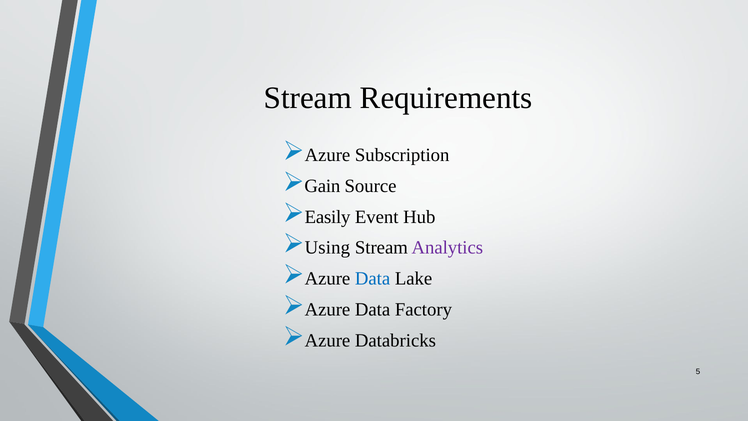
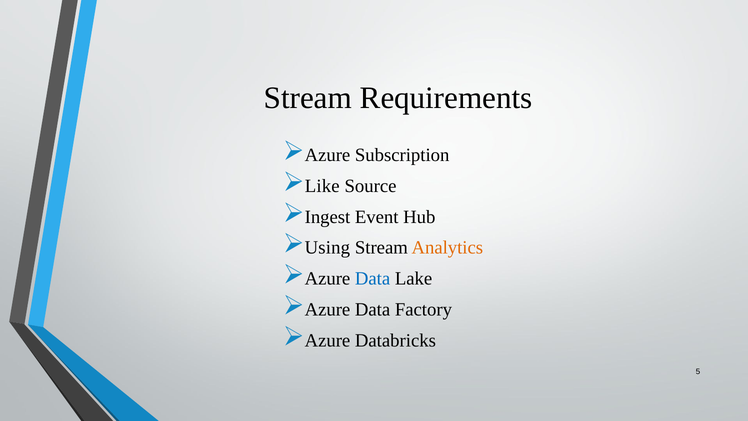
Gain: Gain -> Like
Easily: Easily -> Ingest
Analytics colour: purple -> orange
